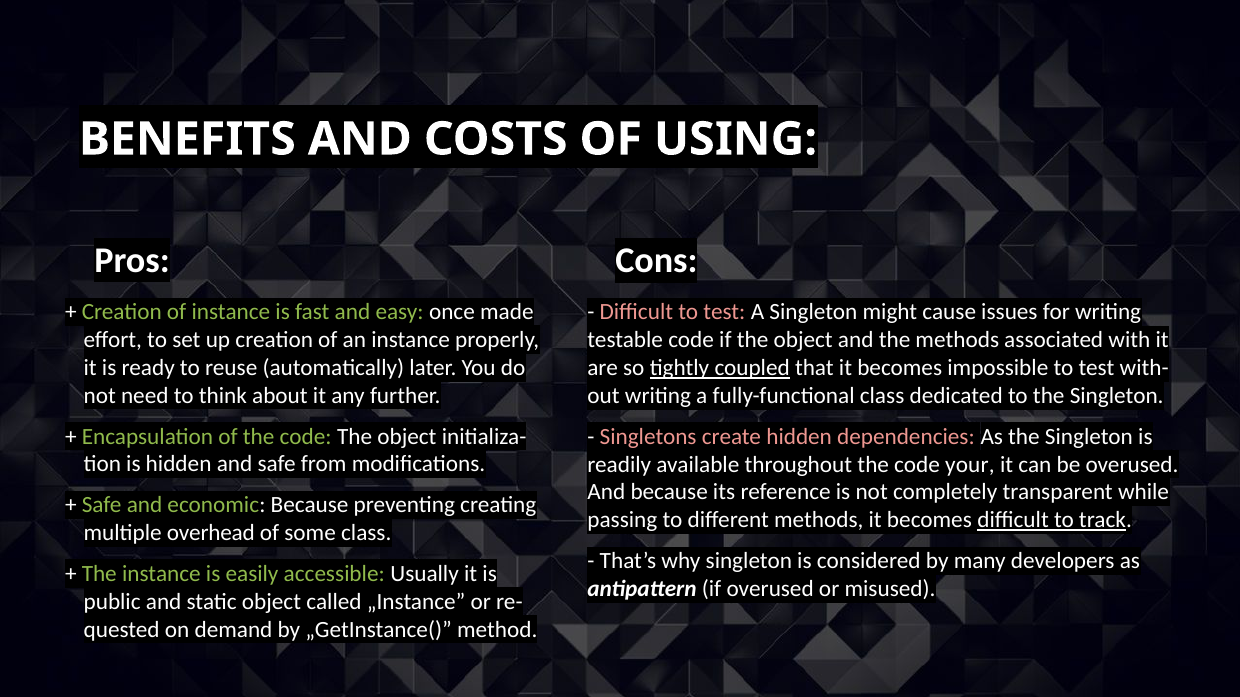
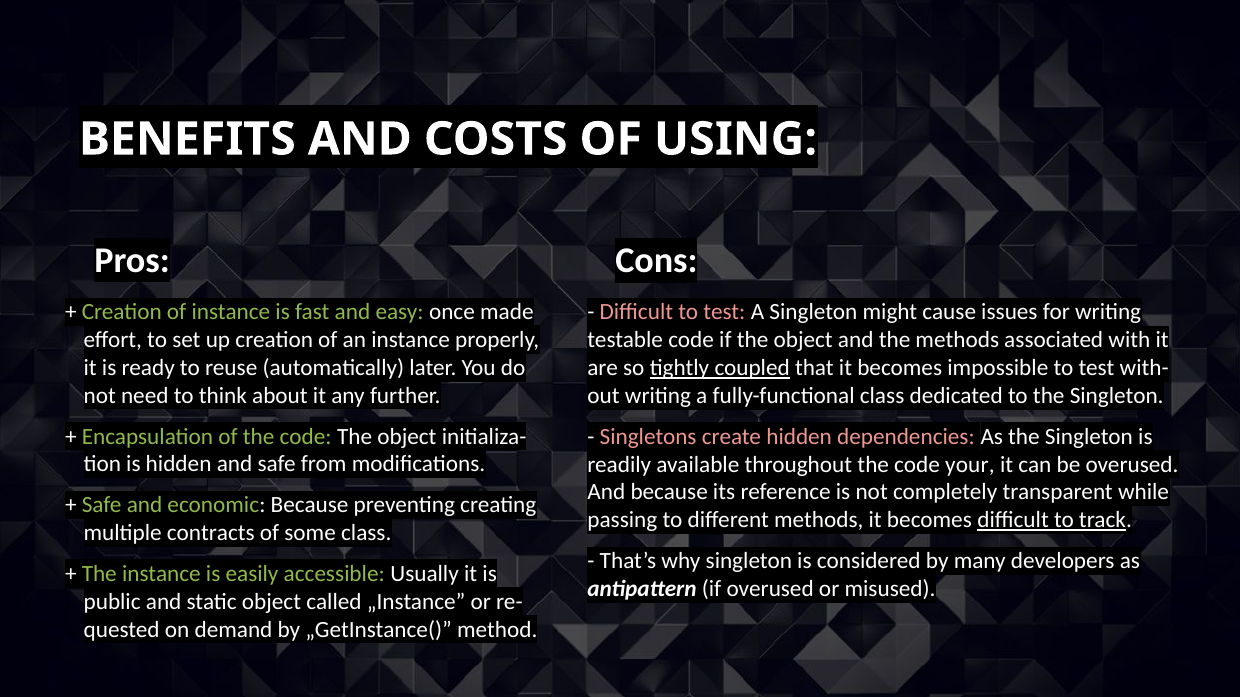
overhead: overhead -> contracts
